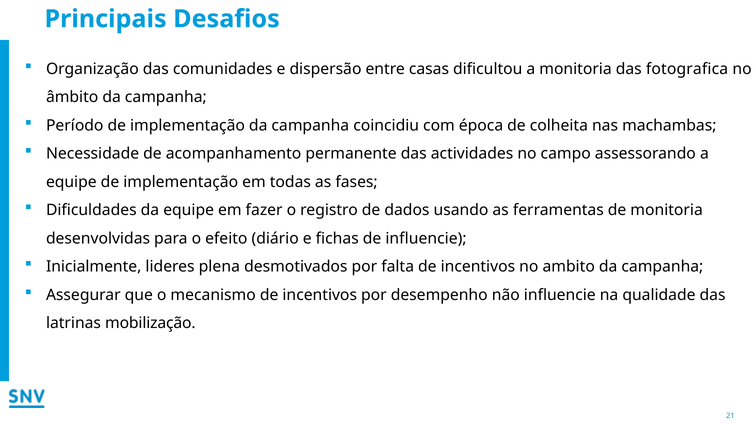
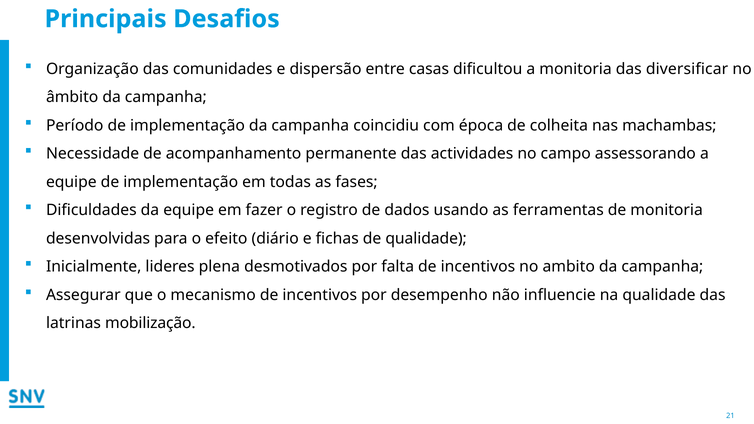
fotografica: fotografica -> diversificar
de influencie: influencie -> qualidade
